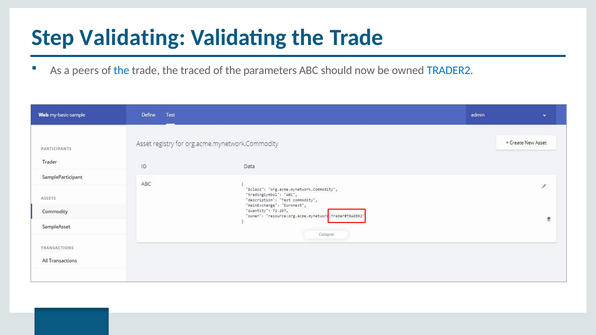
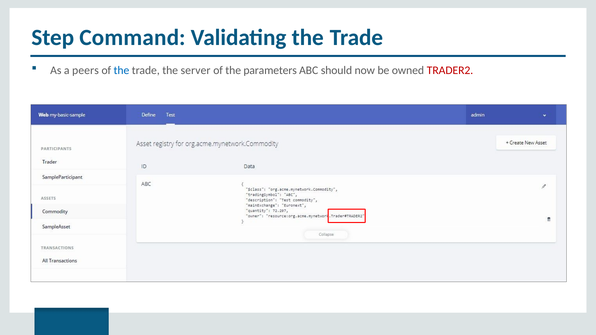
Step Validating: Validating -> Command
traced: traced -> server
TRADER2 colour: blue -> red
